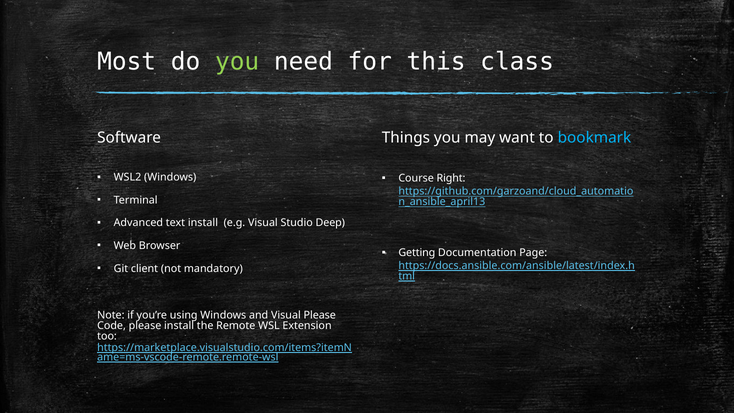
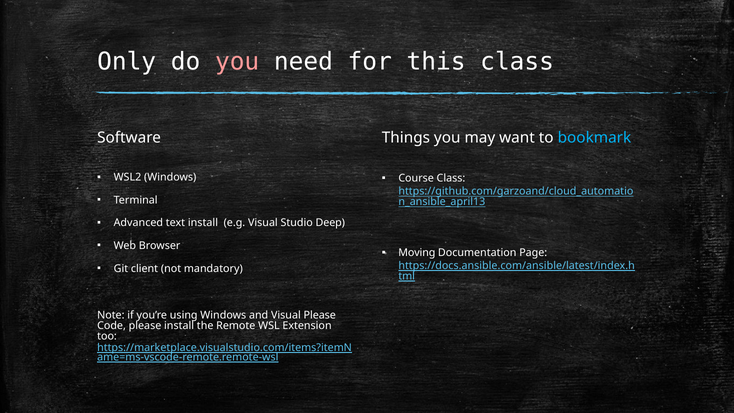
Most: Most -> Only
you at (237, 62) colour: light green -> pink
Course Right: Right -> Class
Getting: Getting -> Moving
